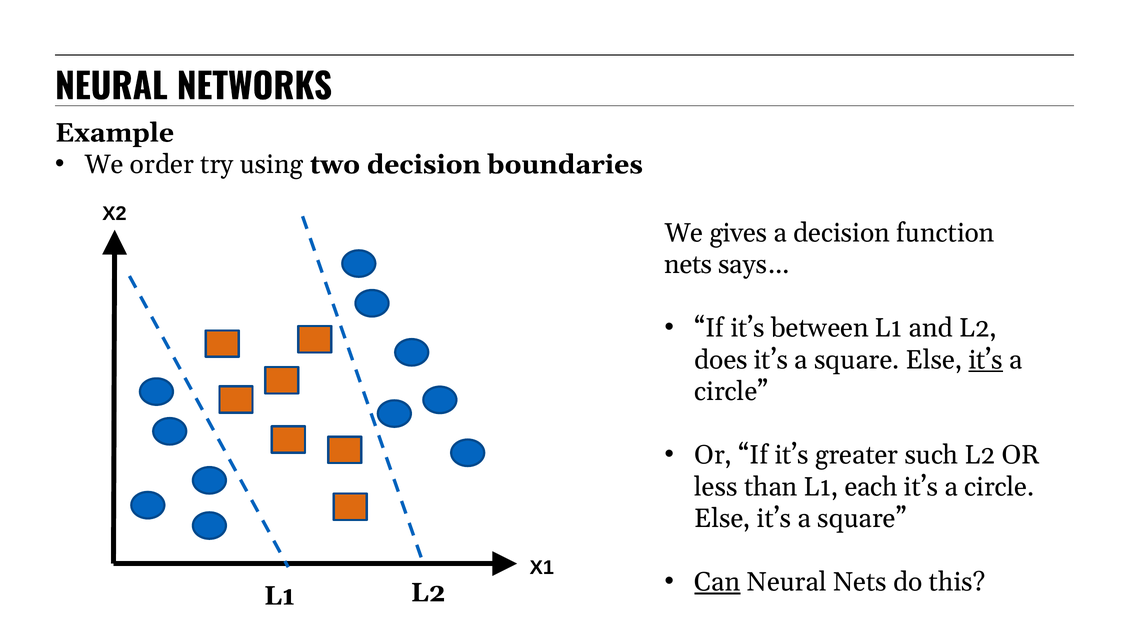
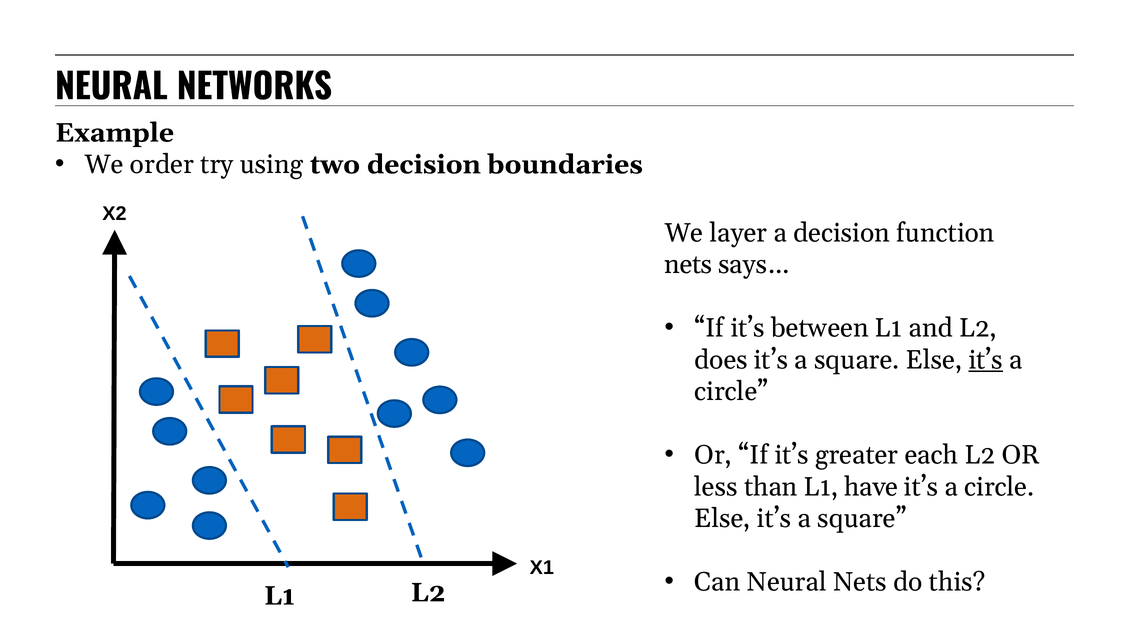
gives: gives -> layer
such: such -> each
each: each -> have
Can underline: present -> none
